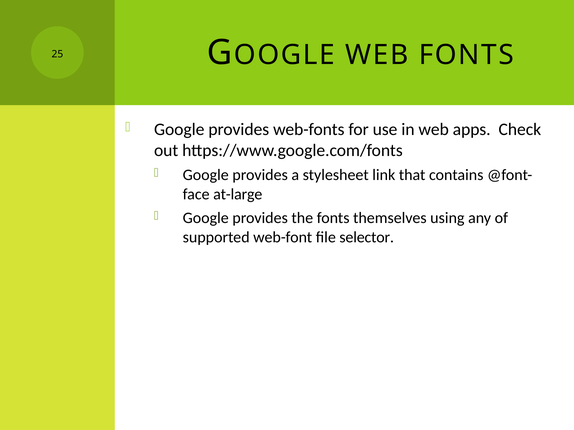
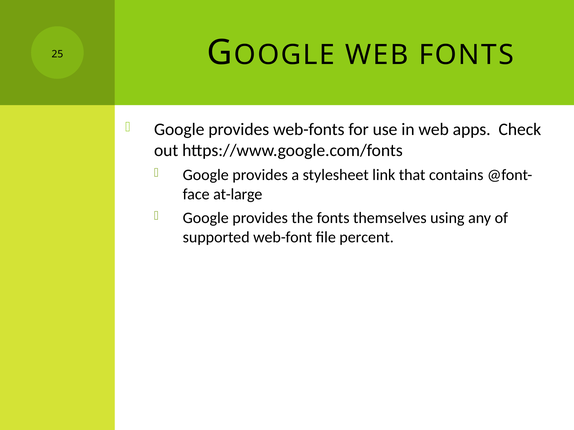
selector: selector -> percent
